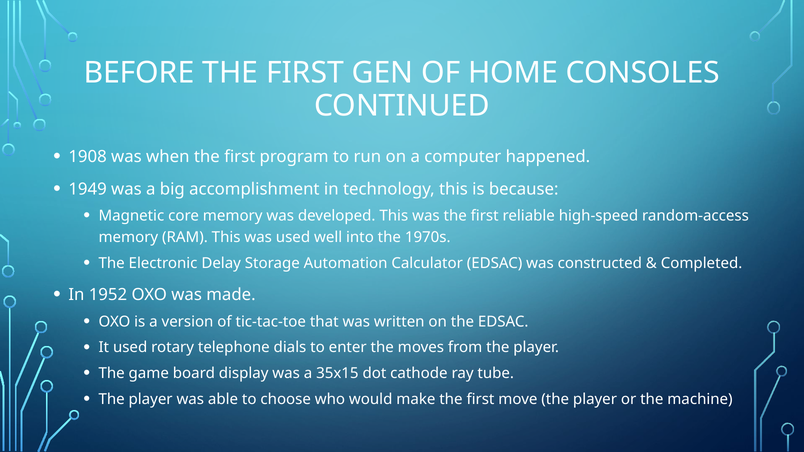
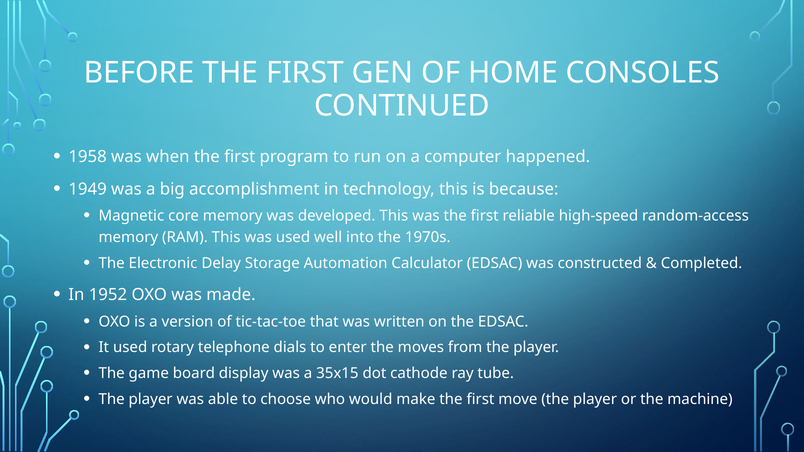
1908: 1908 -> 1958
